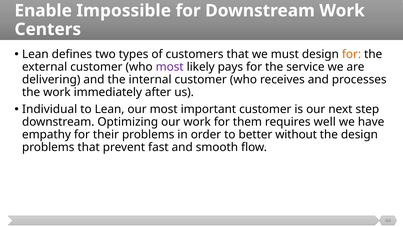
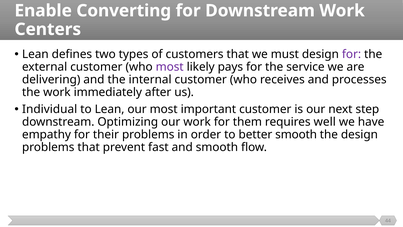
Impossible: Impossible -> Converting
for at (352, 54) colour: orange -> purple
better without: without -> smooth
